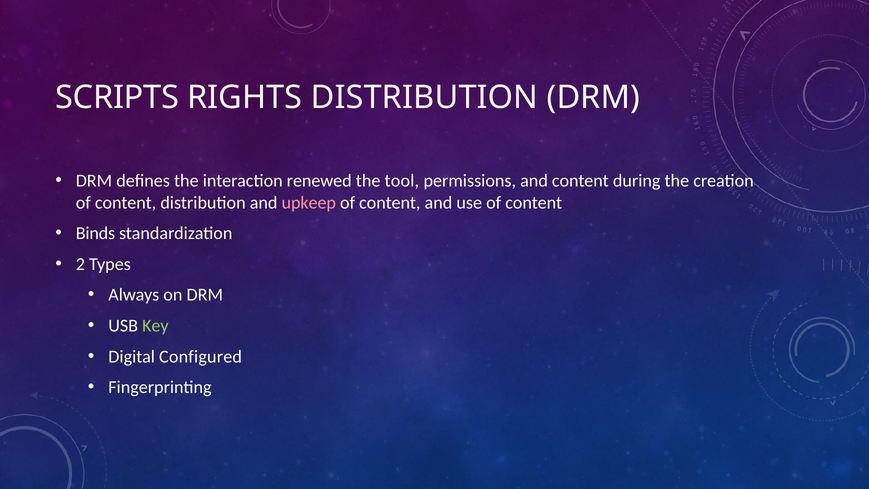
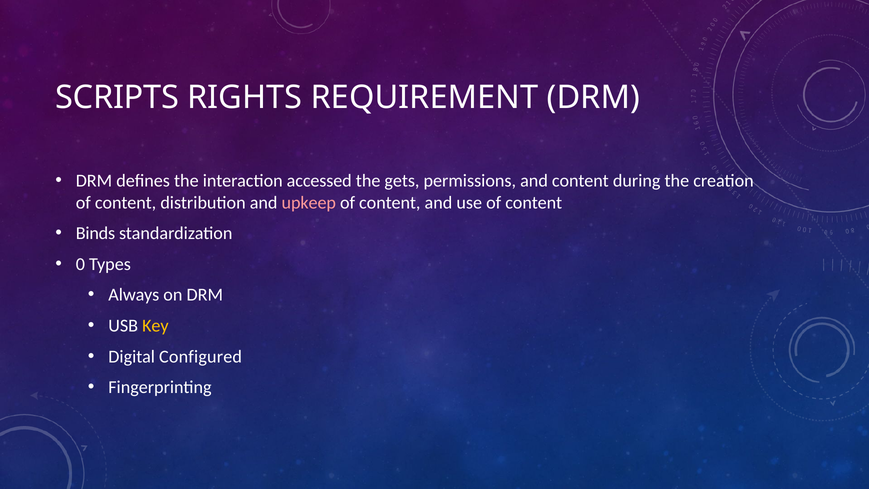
RIGHTS DISTRIBUTION: DISTRIBUTION -> REQUIREMENT
renewed: renewed -> accessed
tool: tool -> gets
2: 2 -> 0
Key colour: light green -> yellow
